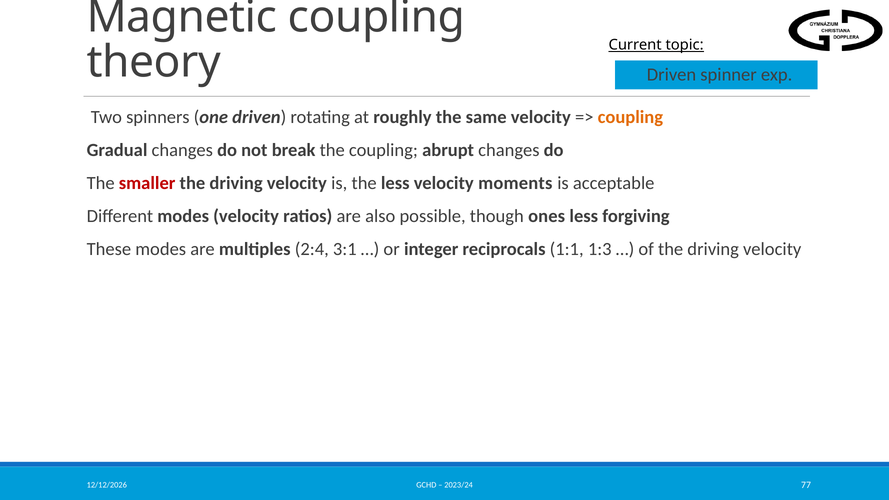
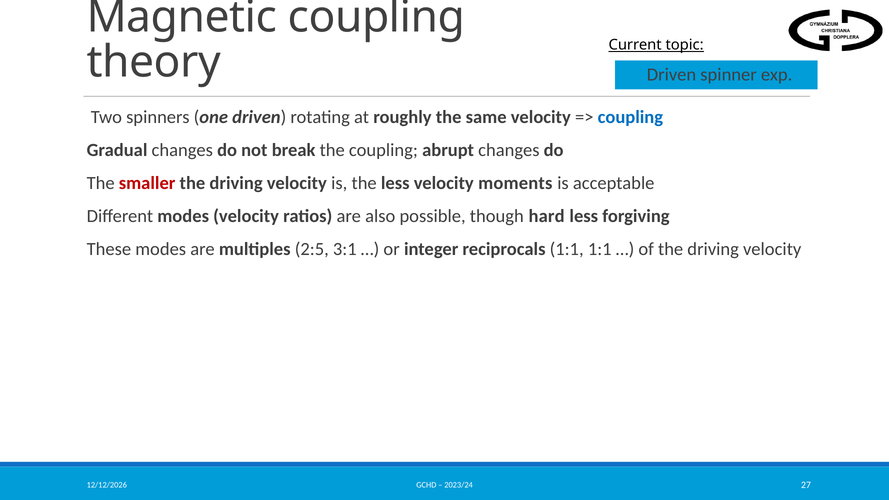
coupling at (630, 117) colour: orange -> blue
ones: ones -> hard
2:4: 2:4 -> 2:5
1:1 1:3: 1:3 -> 1:1
77: 77 -> 27
